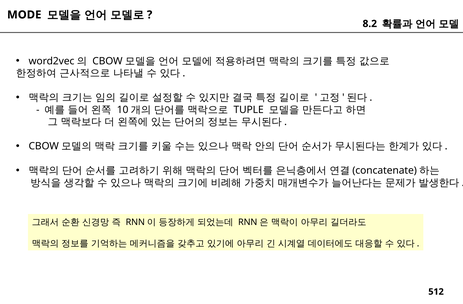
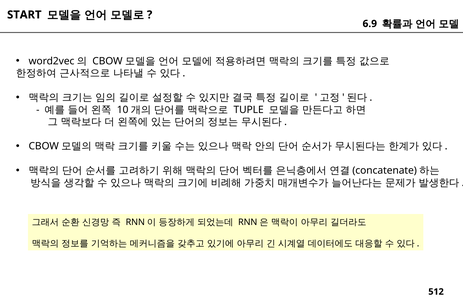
MODE: MODE -> START
8.2: 8.2 -> 6.9
